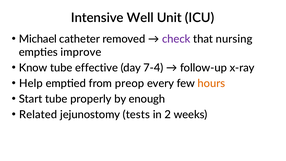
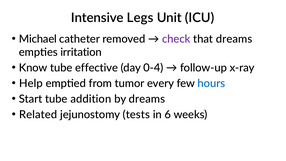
Well: Well -> Legs
that nursing: nursing -> dreams
improve: improve -> irritation
7-4: 7-4 -> 0-4
preop: preop -> tumor
hours colour: orange -> blue
properly: properly -> addition
by enough: enough -> dreams
2: 2 -> 6
